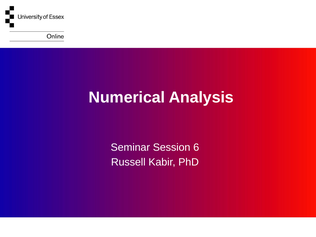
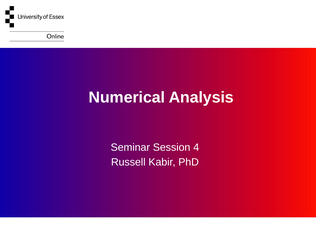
6: 6 -> 4
